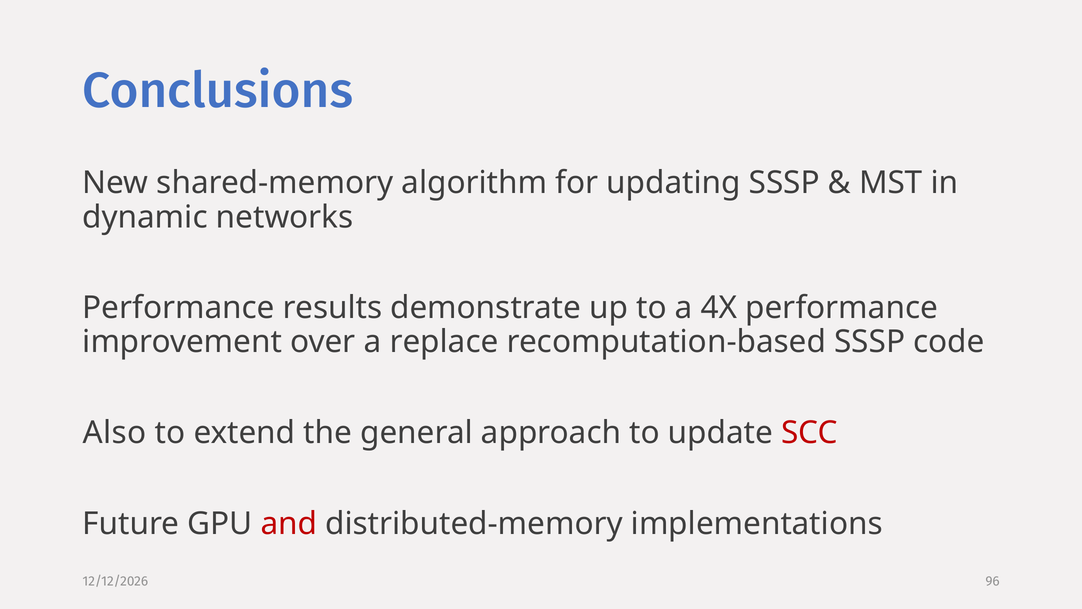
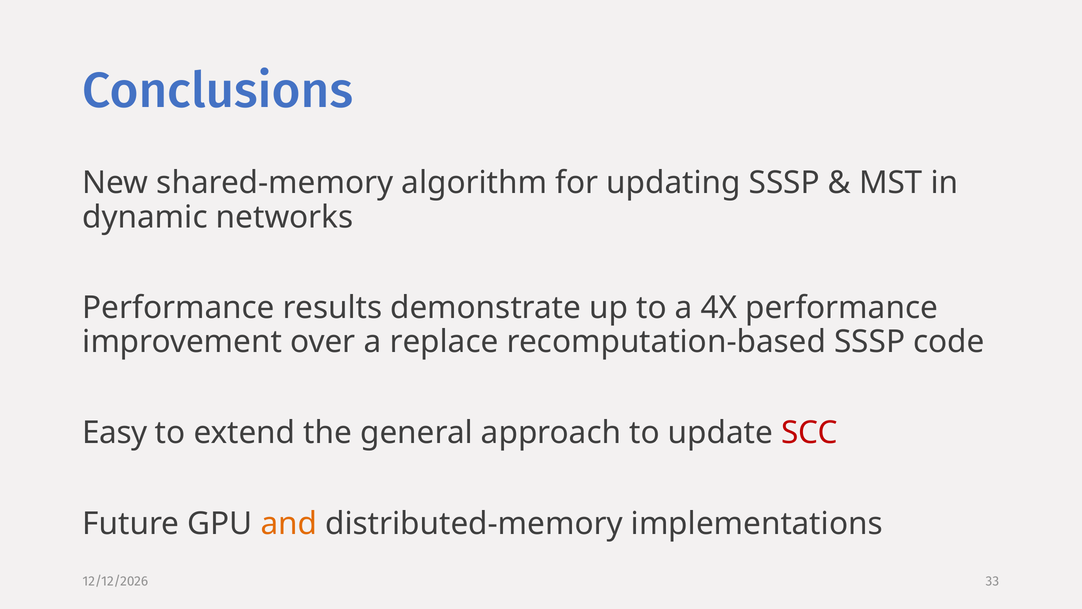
Also: Also -> Easy
and colour: red -> orange
96: 96 -> 33
